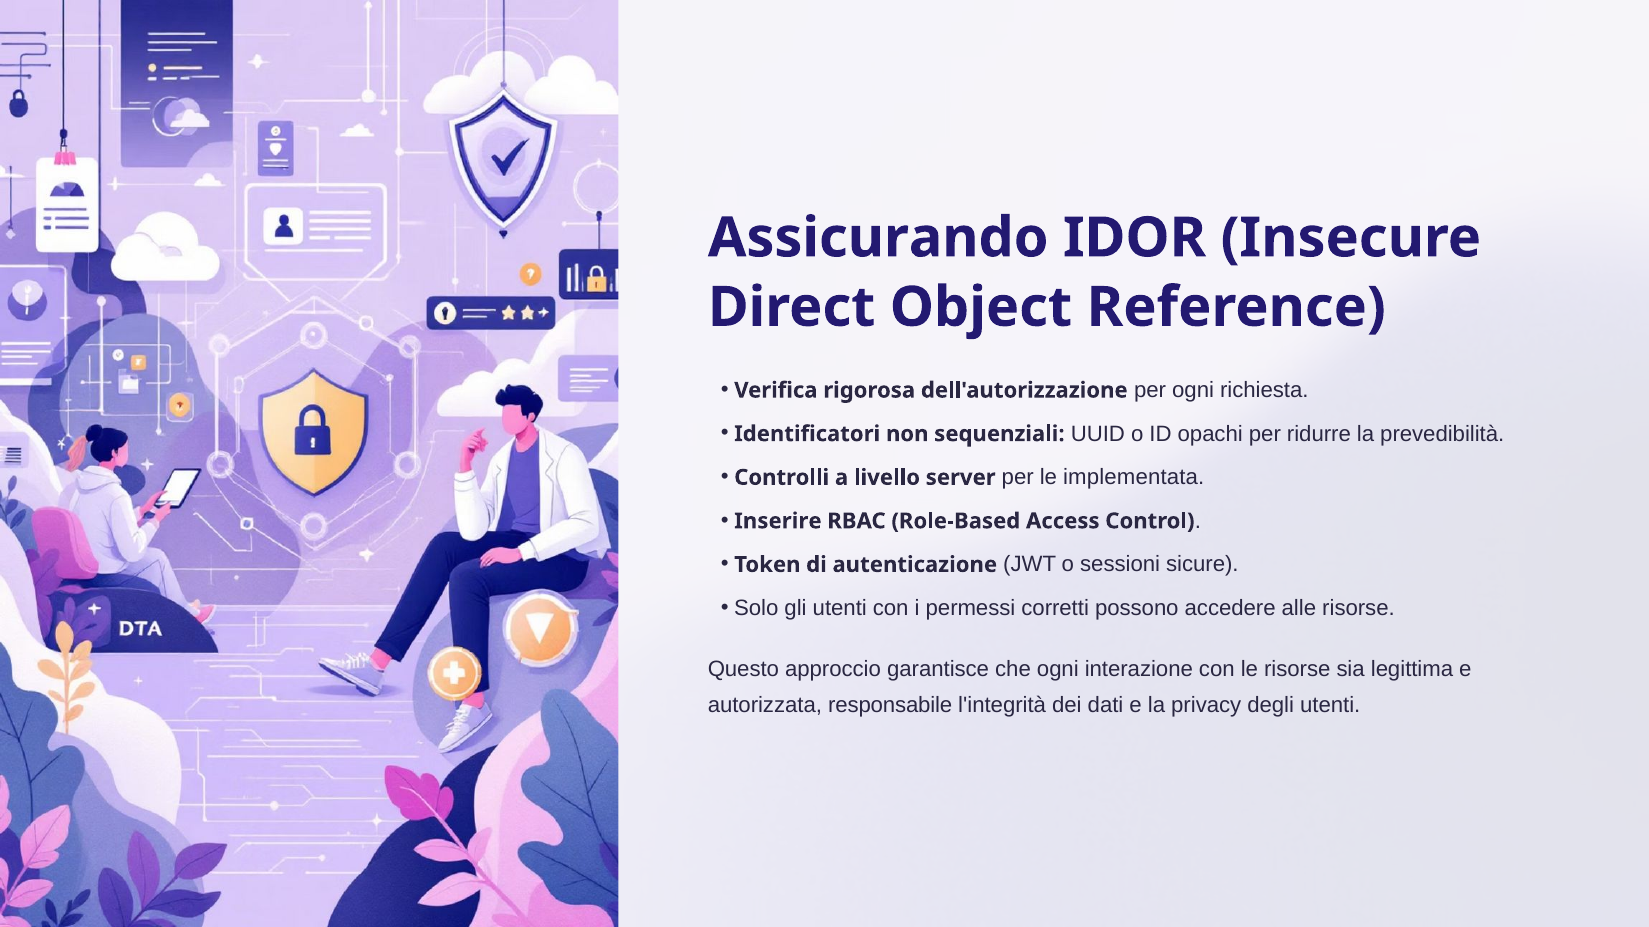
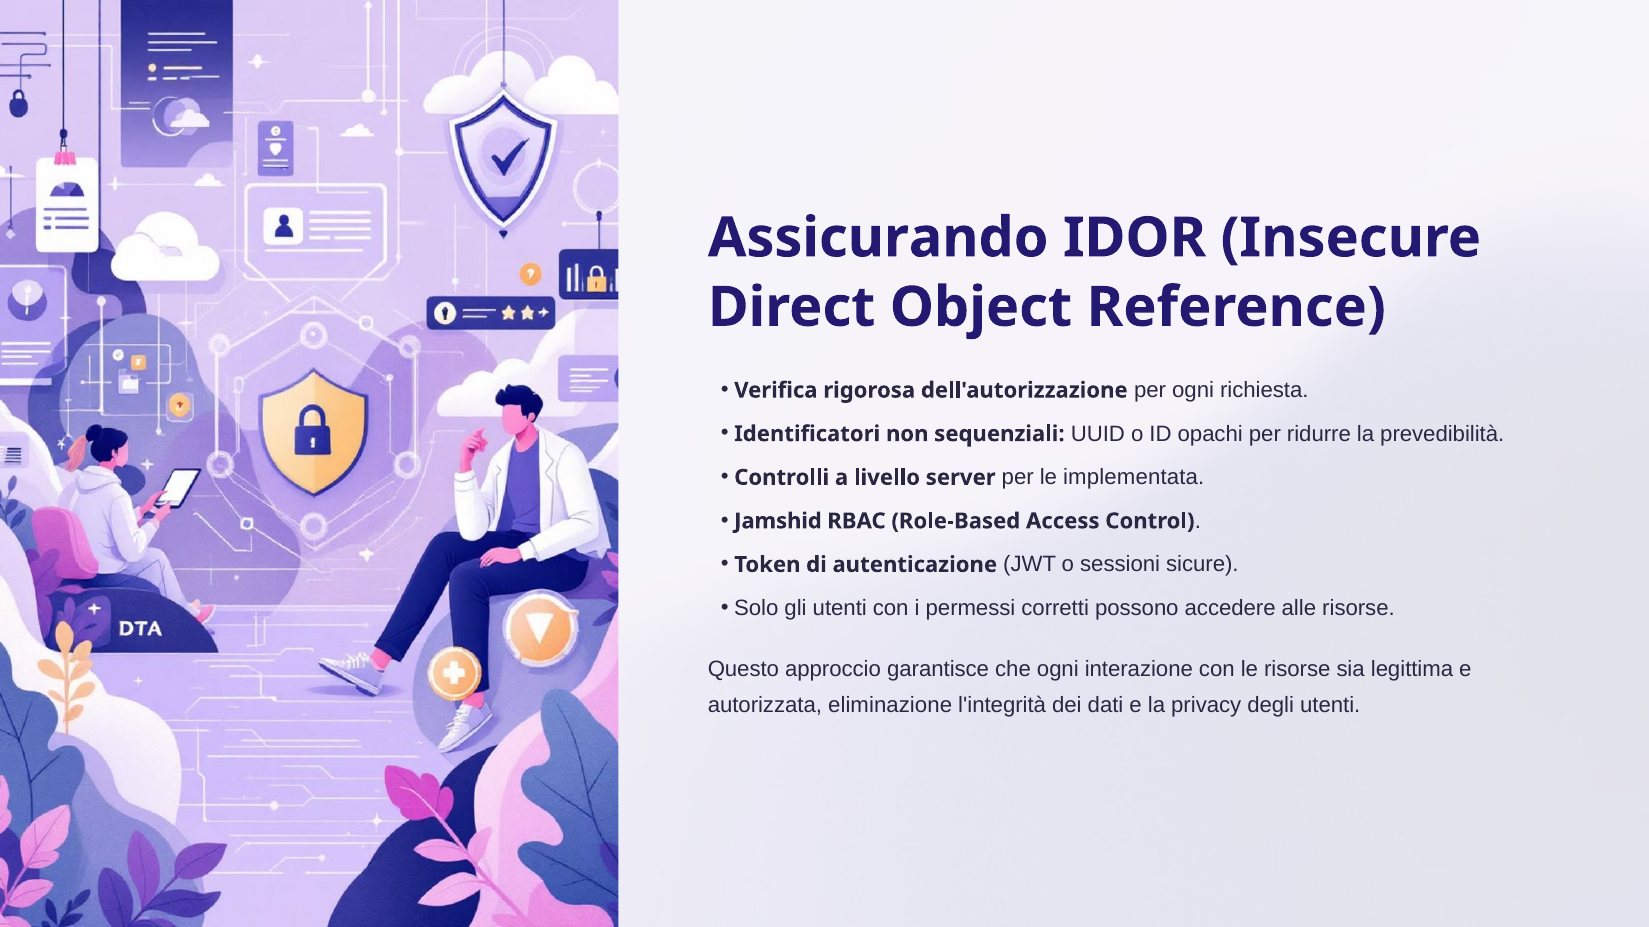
Inserire: Inserire -> Jamshid
responsabile: responsabile -> eliminazione
